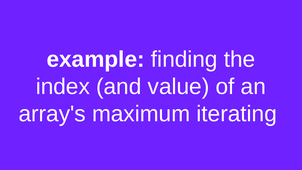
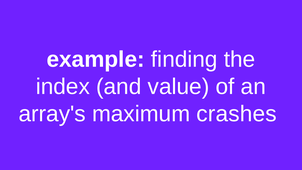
iterating: iterating -> crashes
